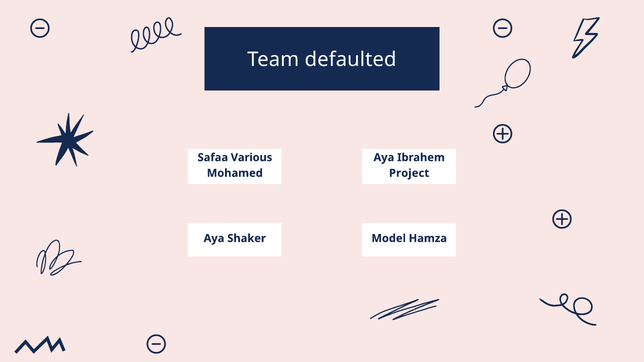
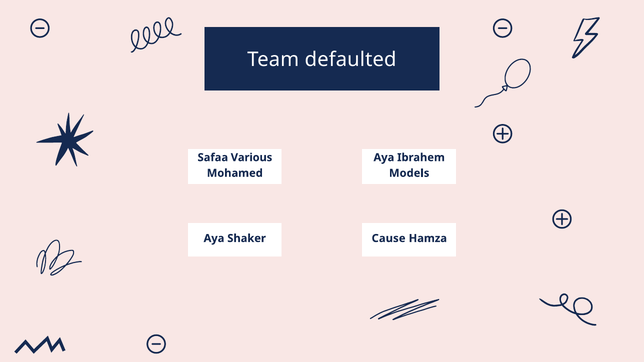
Project: Project -> Models
Model: Model -> Cause
